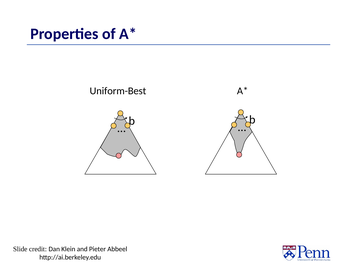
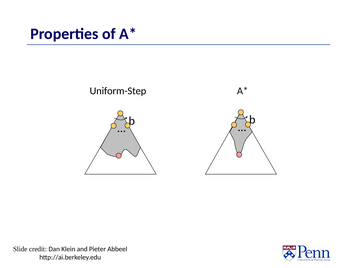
Uniform-Best: Uniform-Best -> Uniform-Step
